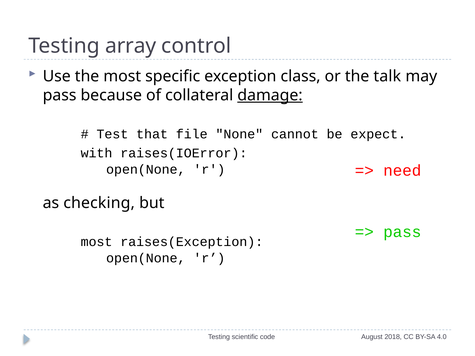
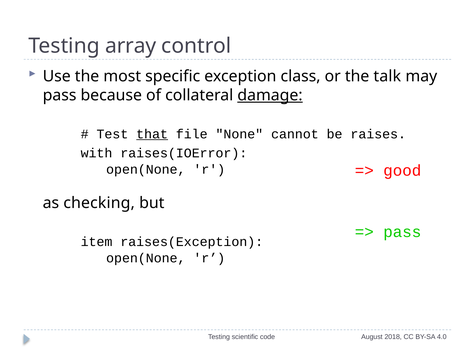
that underline: none -> present
expect: expect -> raises
need: need -> good
most at (97, 242): most -> item
